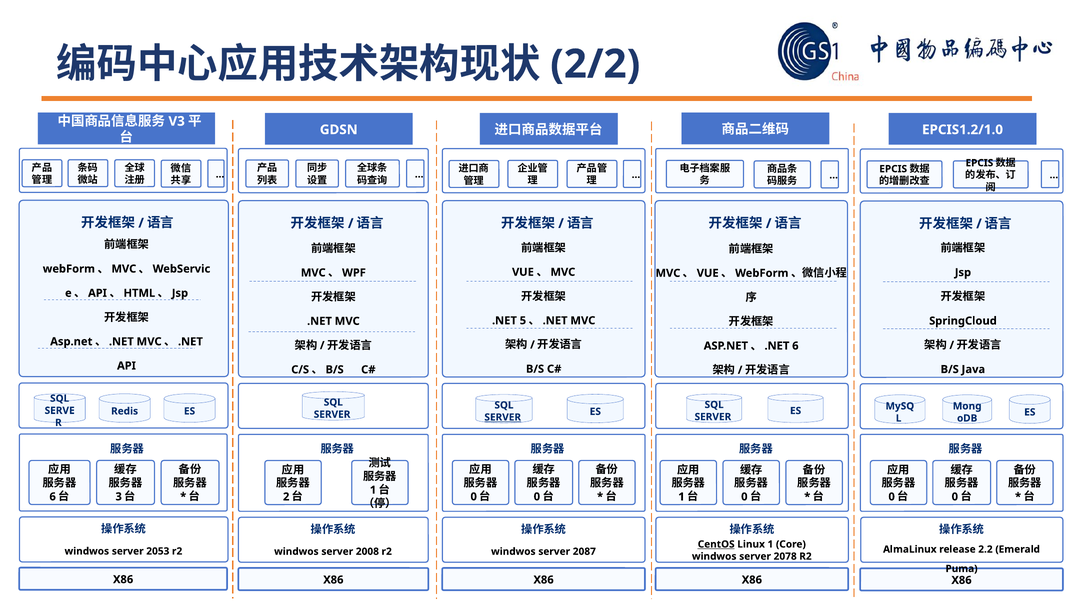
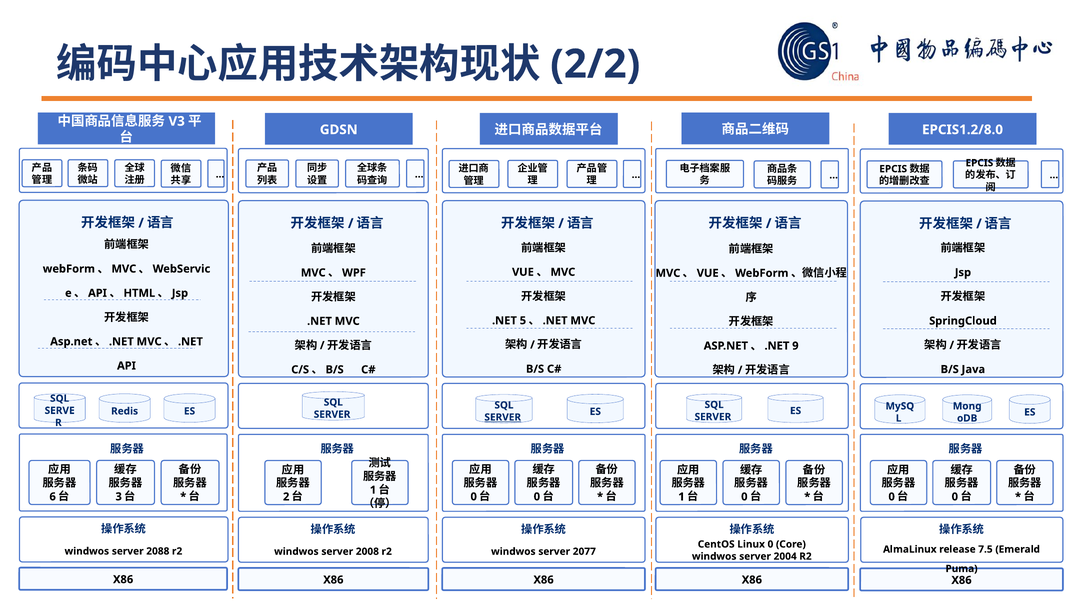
EPCIS1.2/1.0: EPCIS1.2/1.0 -> EPCIS1.2/8.0
.NET 6: 6 -> 9
CentOS underline: present -> none
Linux 1: 1 -> 0
2.2: 2.2 -> 7.5
2053: 2053 -> 2088
2087: 2087 -> 2077
2078: 2078 -> 2004
